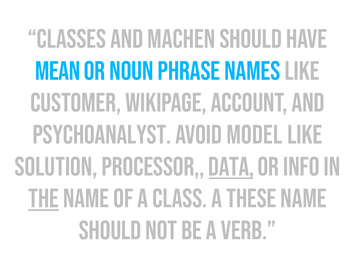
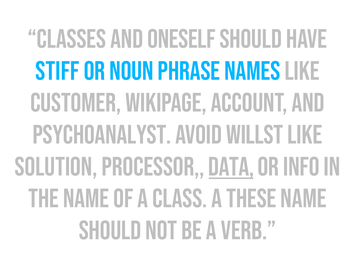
machen: machen -> oneself
mean: mean -> stiff
model: model -> willst
the underline: present -> none
